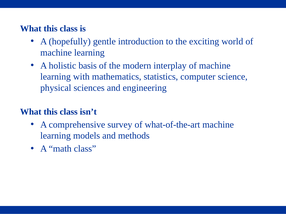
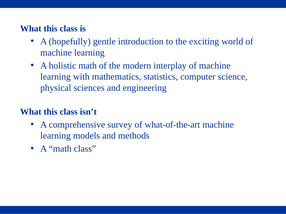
holistic basis: basis -> math
